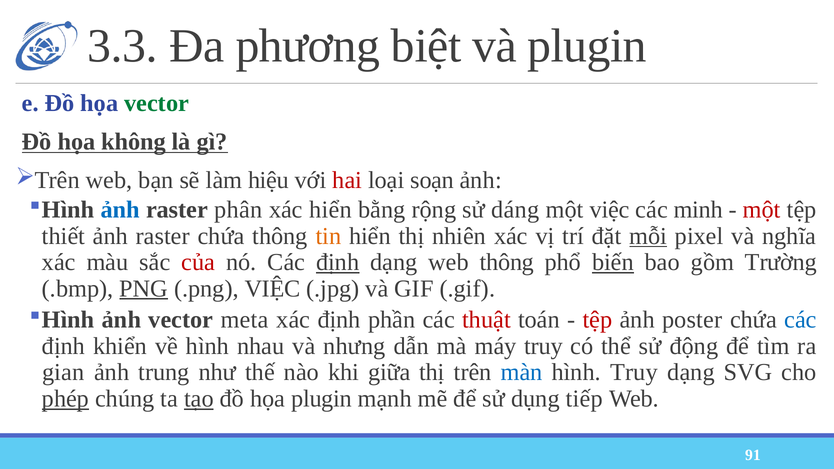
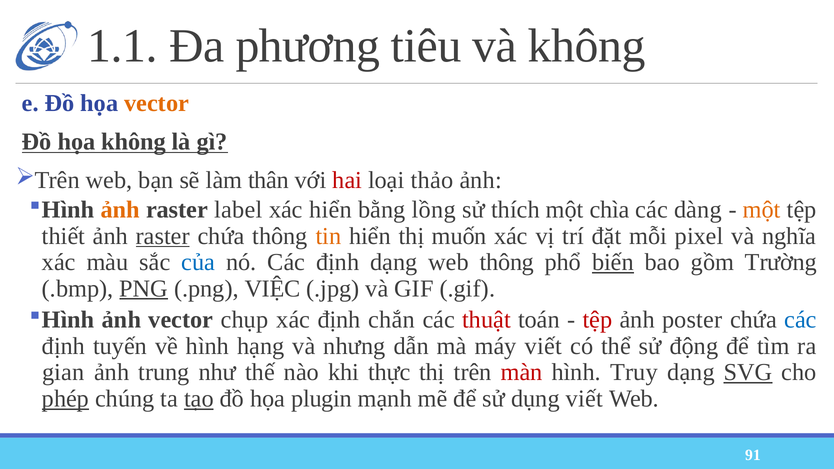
3.3: 3.3 -> 1.1
biệt: biệt -> tiêu
và plugin: plugin -> không
vector at (157, 103) colour: green -> orange
hiệu: hiệu -> thân
soạn: soạn -> thảo
ảnh at (120, 210) colour: blue -> orange
phân: phân -> label
rộng: rộng -> lồng
dáng: dáng -> thích
một việc: việc -> chìa
minh: minh -> dàng
một at (762, 210) colour: red -> orange
raster at (163, 236) underline: none -> present
nhiên: nhiên -> muốn
mỗi underline: present -> none
của colour: red -> blue
định at (338, 262) underline: present -> none
meta: meta -> chụp
phần: phần -> chắn
khiển: khiển -> tuyến
nhau: nhau -> hạng
máy truy: truy -> viết
giữa: giữa -> thực
màn colour: blue -> red
SVG underline: none -> present
dụng tiếp: tiếp -> viết
